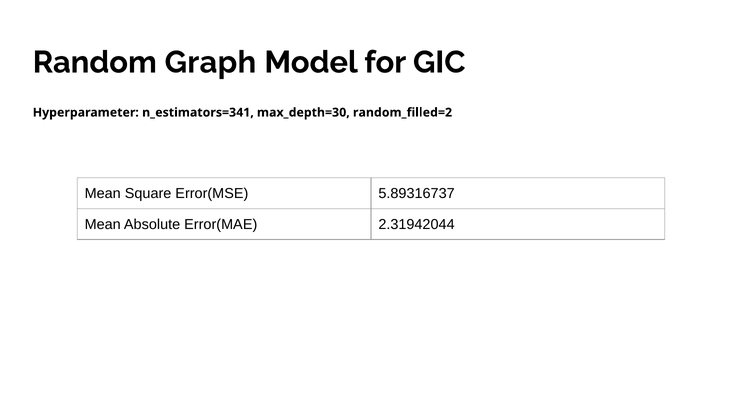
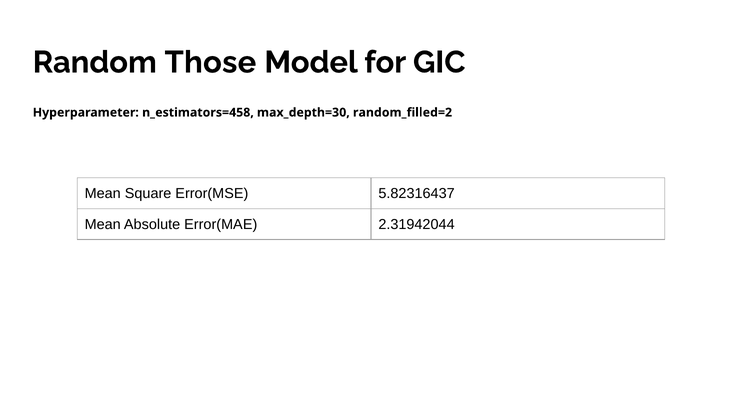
Graph: Graph -> Those
n_estimators=341: n_estimators=341 -> n_estimators=458
5.89316737: 5.89316737 -> 5.82316437
